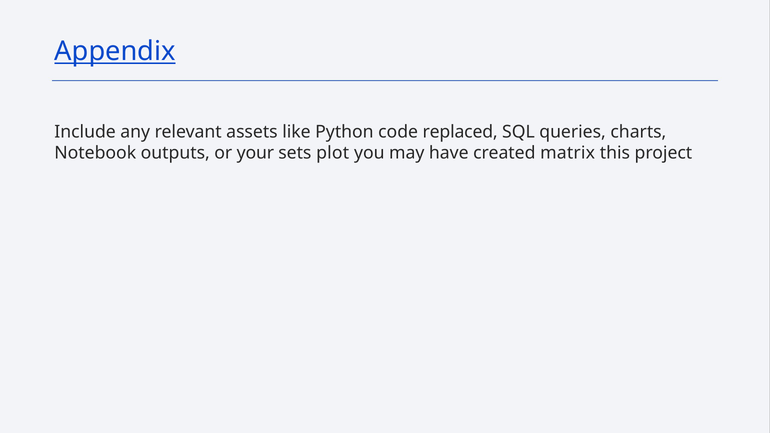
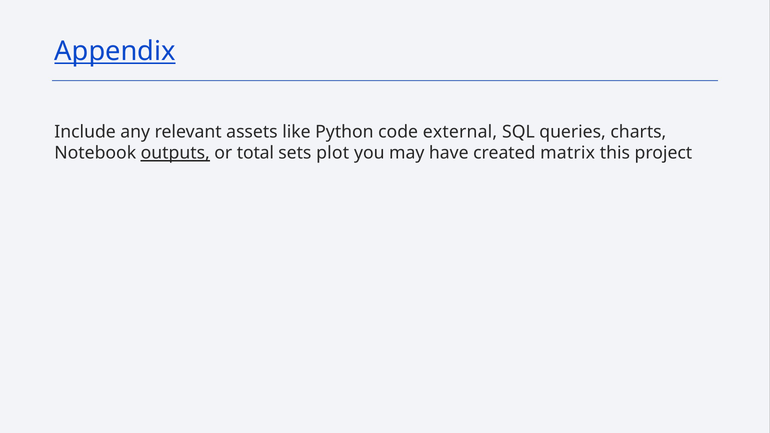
replaced: replaced -> external
outputs underline: none -> present
your: your -> total
